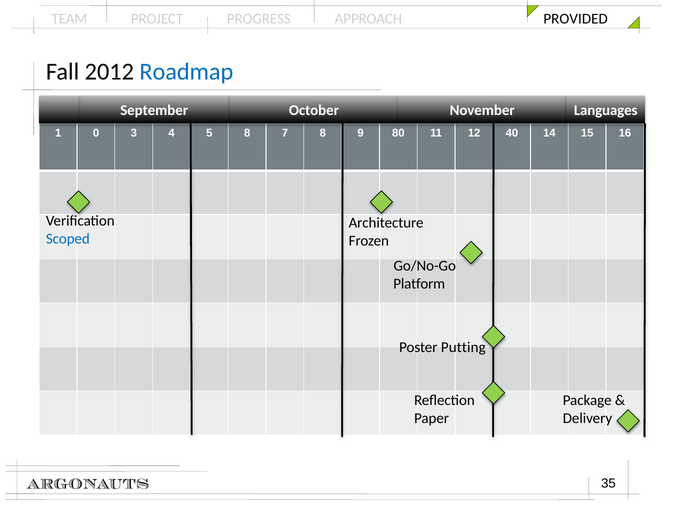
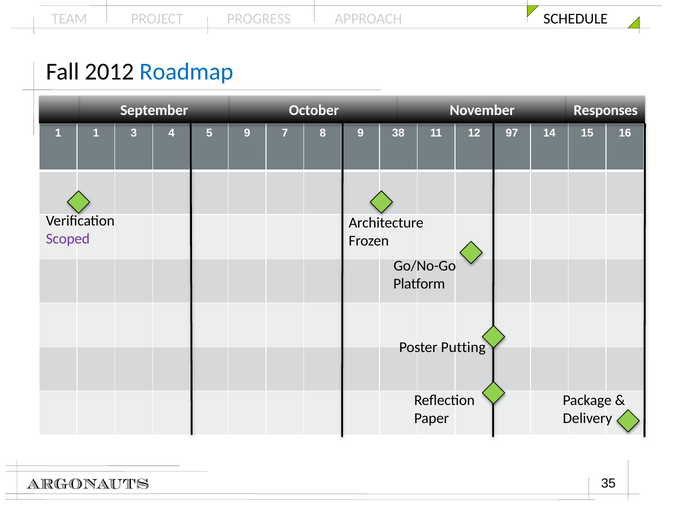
PROVIDED: PROVIDED -> SCHEDULE
Languages: Languages -> Responses
1 0: 0 -> 1
5 8: 8 -> 9
80: 80 -> 38
40: 40 -> 97
Scoped colour: blue -> purple
